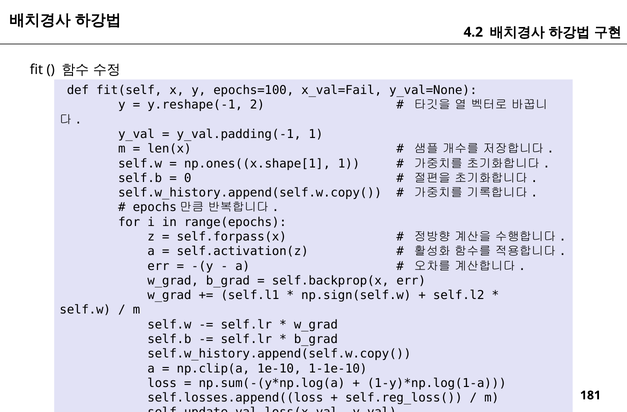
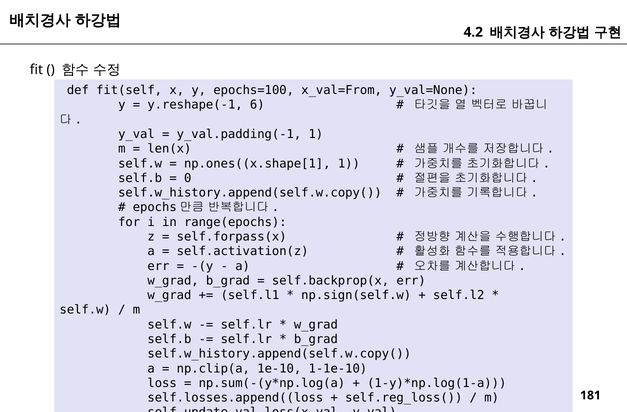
x_val=Fail: x_val=Fail -> x_val=From
2: 2 -> 6
